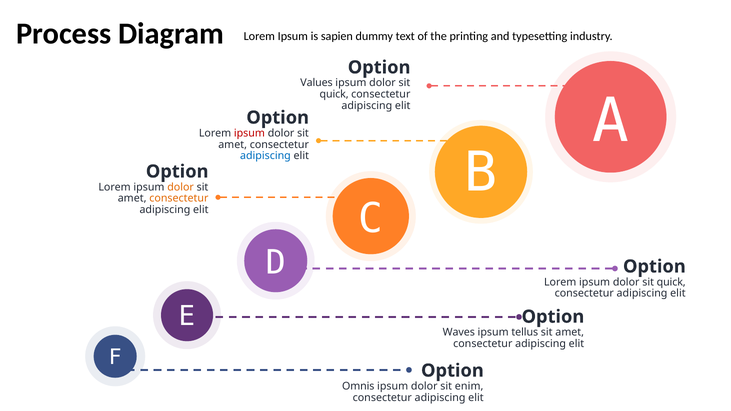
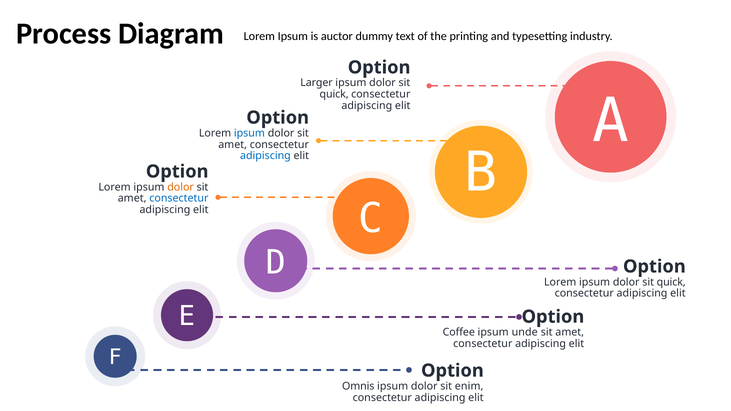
sapien: sapien -> auctor
Values: Values -> Larger
ipsum at (249, 133) colour: red -> blue
consectetur at (179, 199) colour: orange -> blue
Waves: Waves -> Coffee
tellus: tellus -> unde
